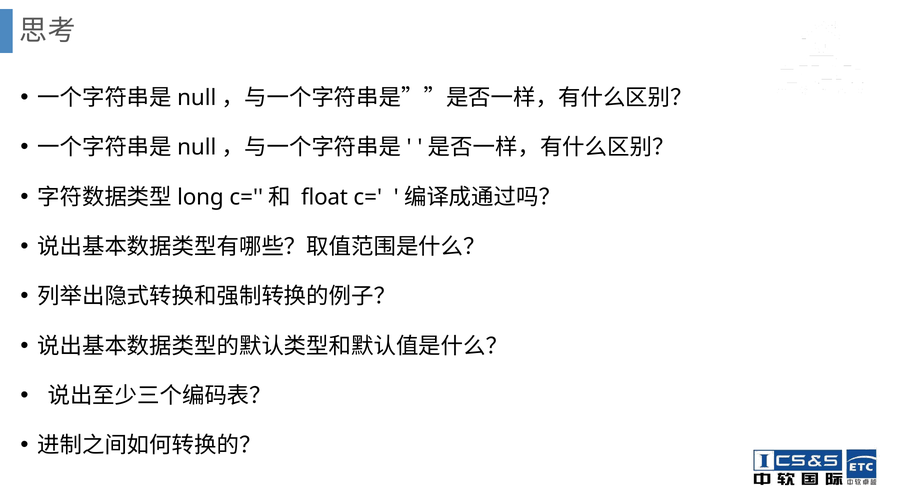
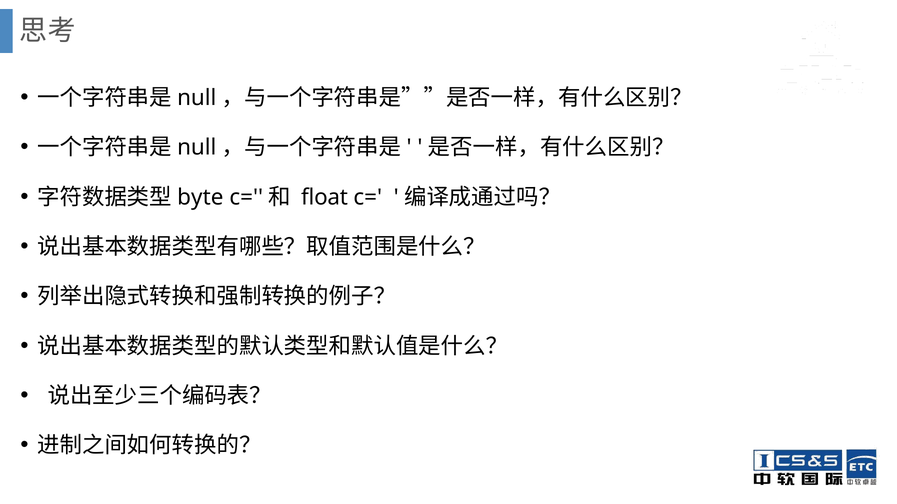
long: long -> byte
